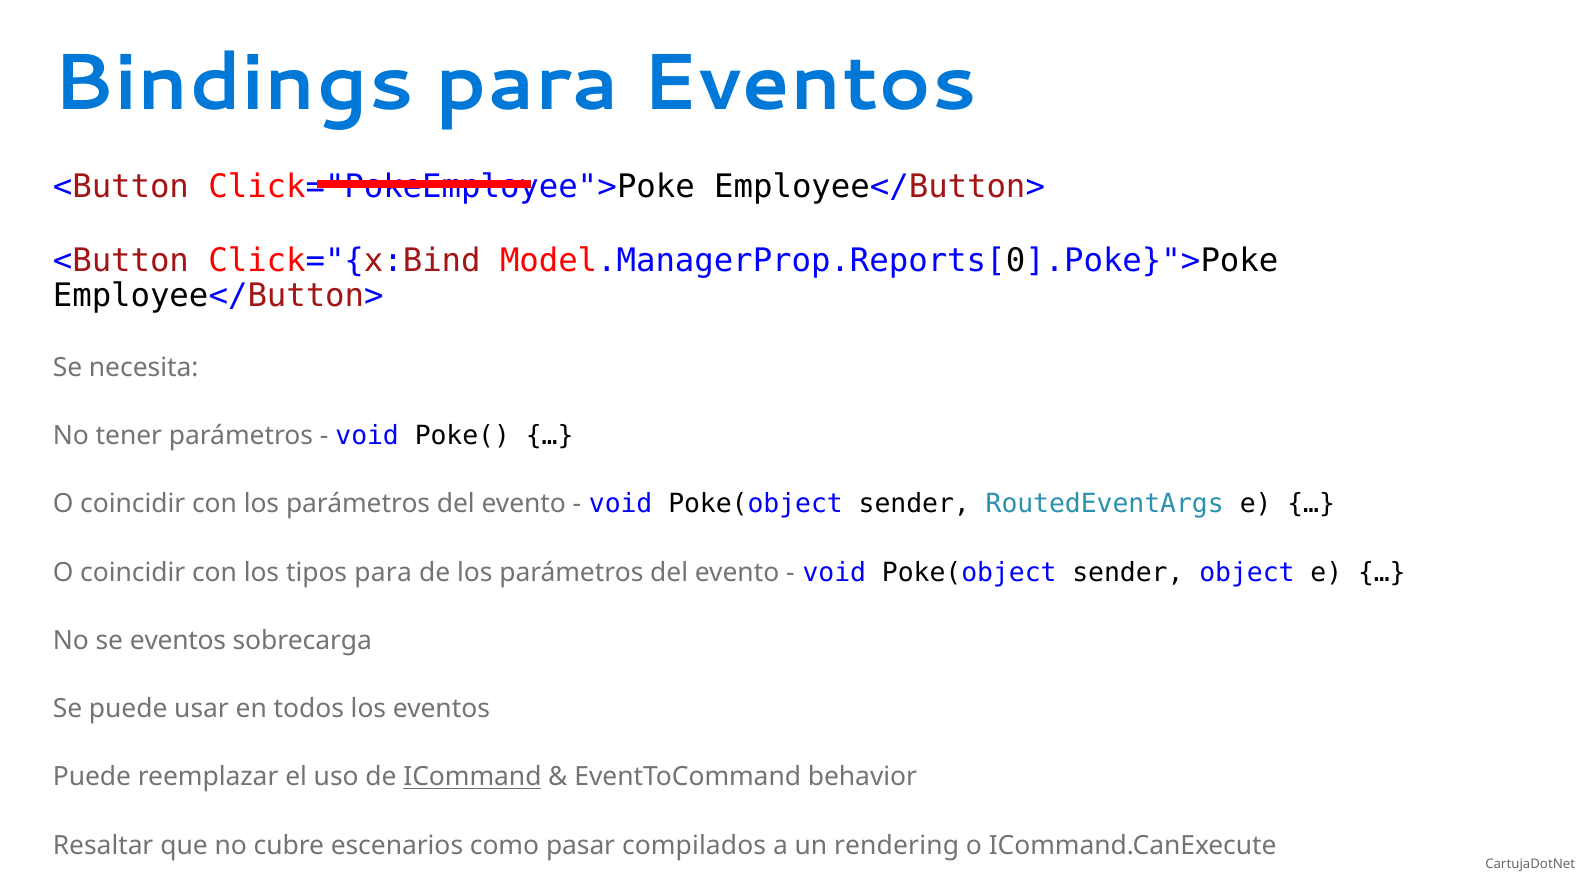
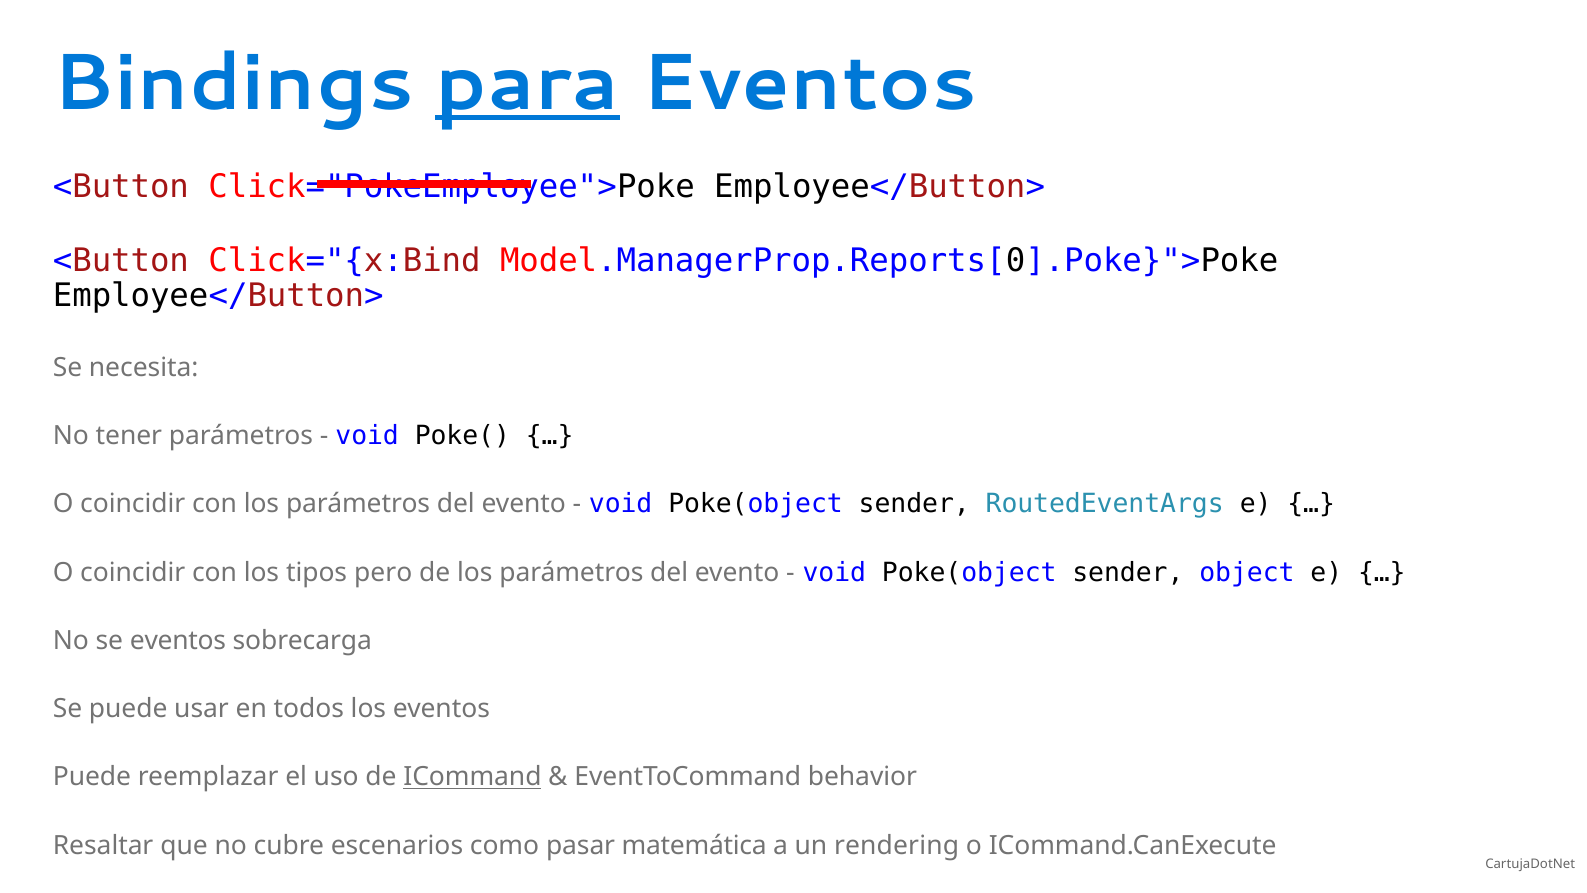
para at (527, 83) underline: none -> present
tipos para: para -> pero
compilados: compilados -> matemática
